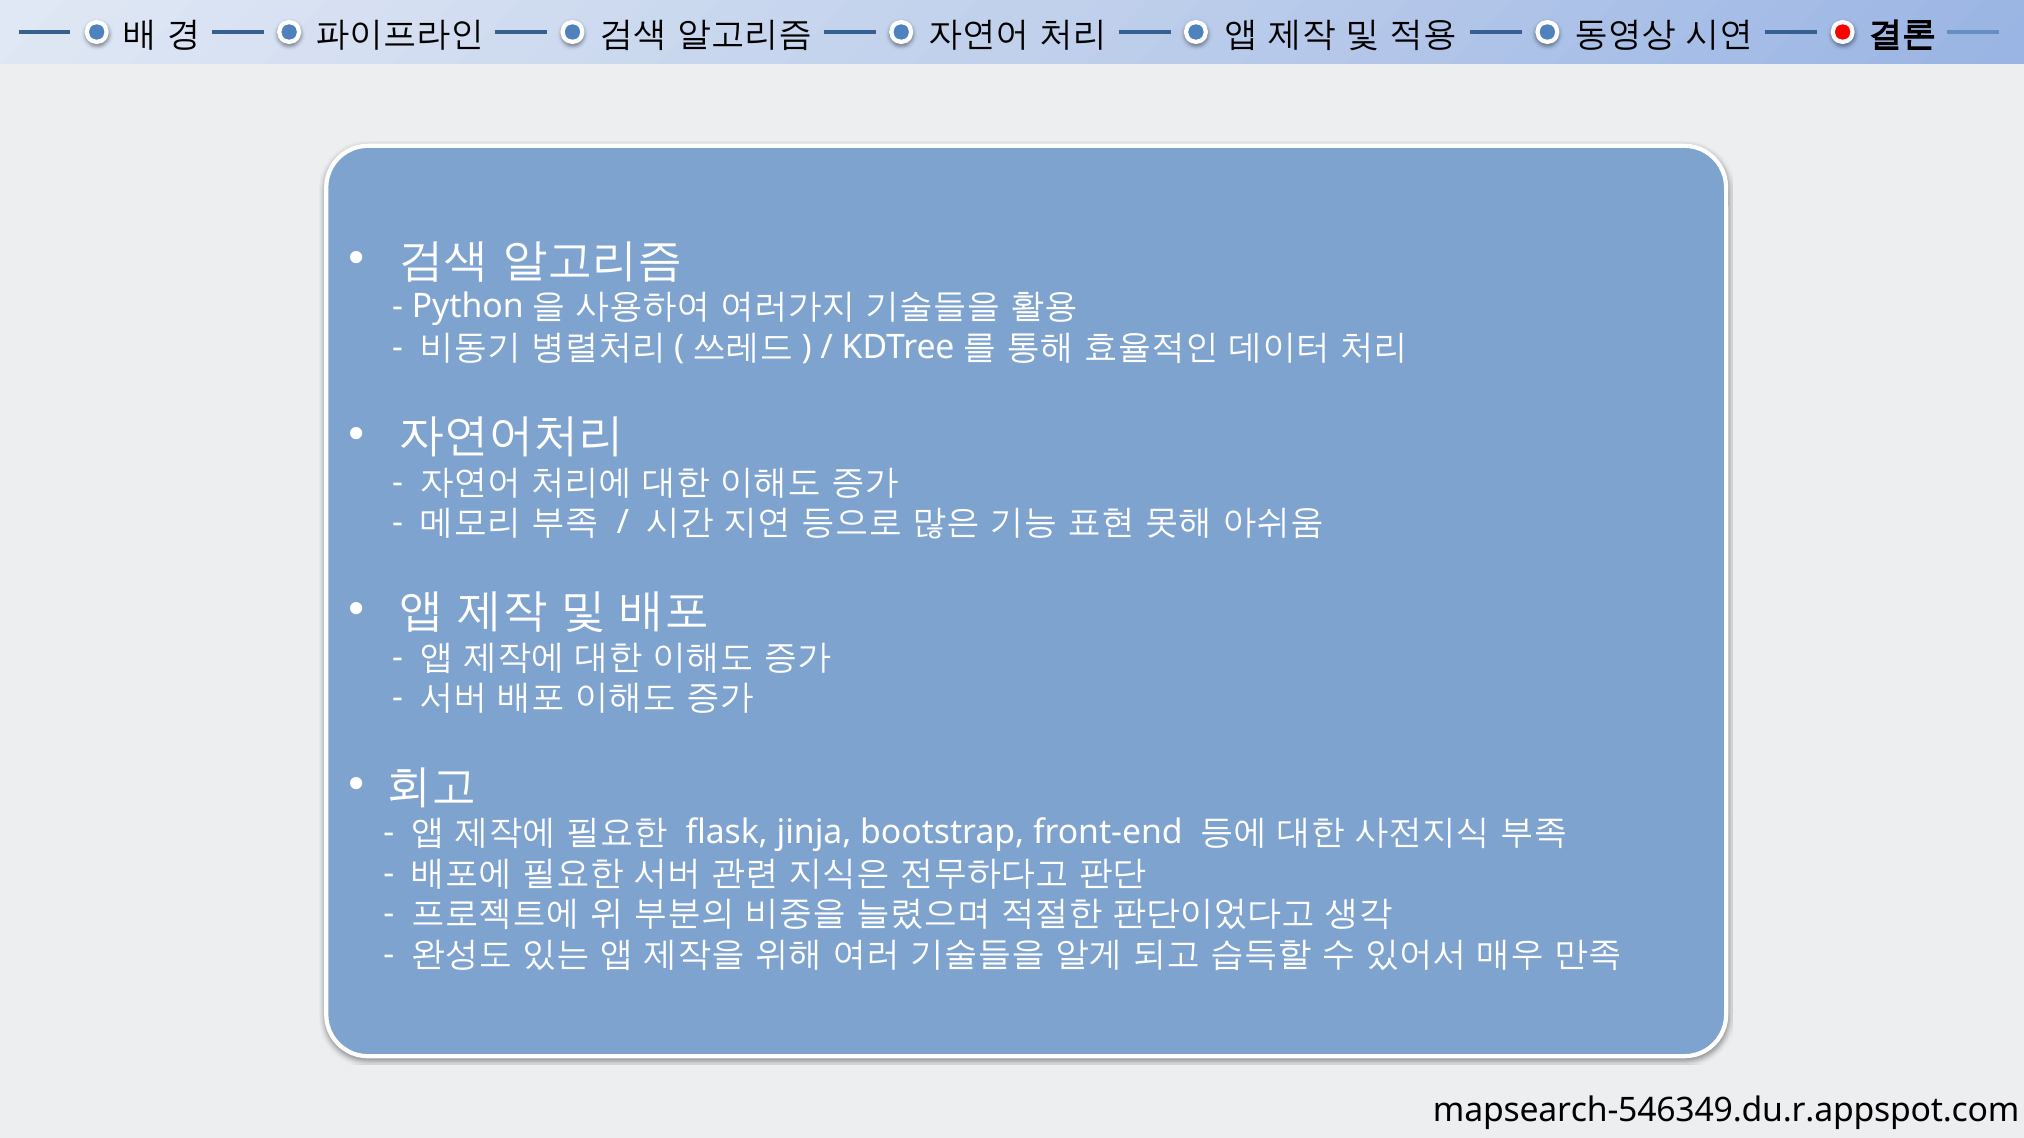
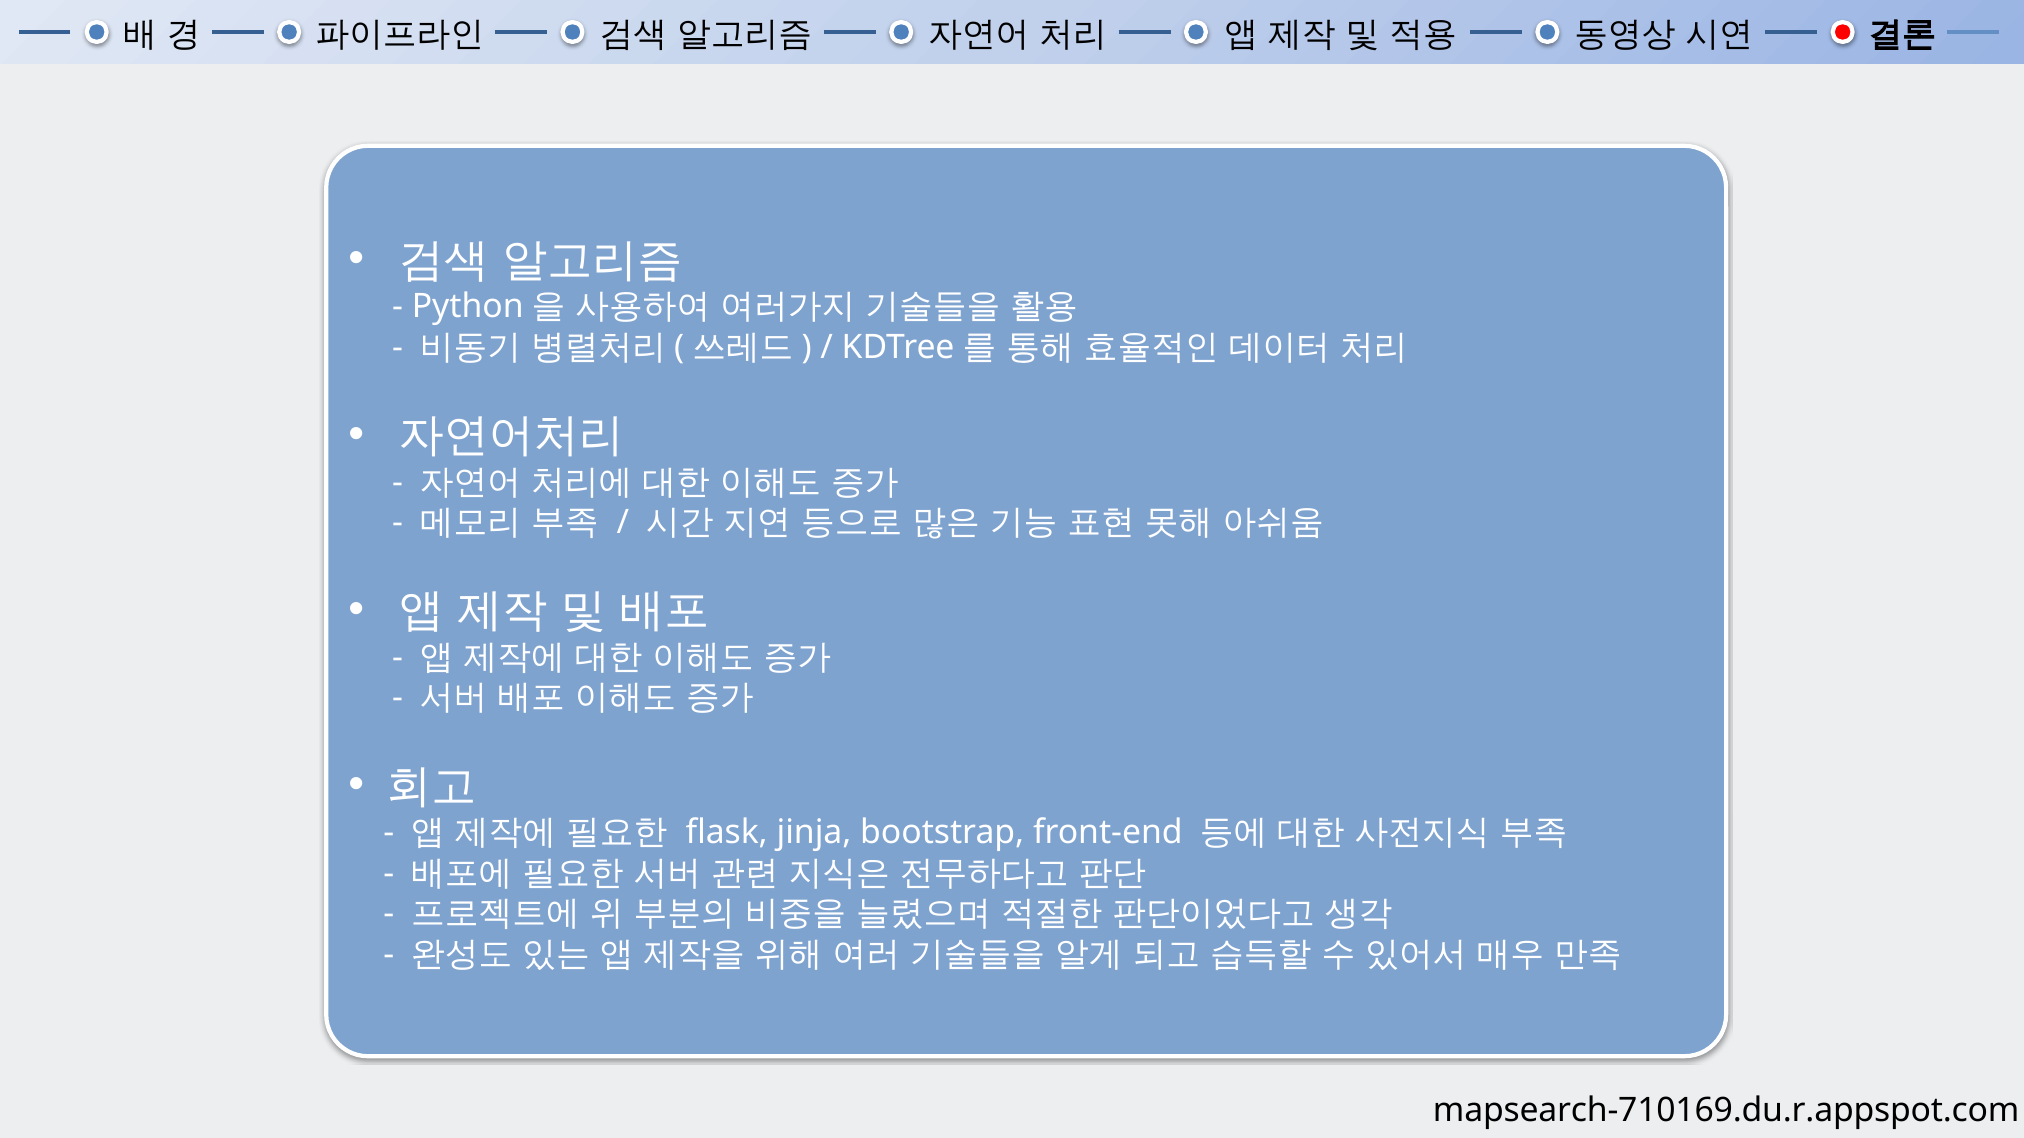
mapsearch-546349.du.r.appspot.com: mapsearch-546349.du.r.appspot.com -> mapsearch-710169.du.r.appspot.com
